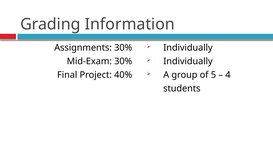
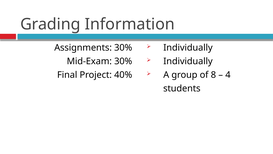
5: 5 -> 8
